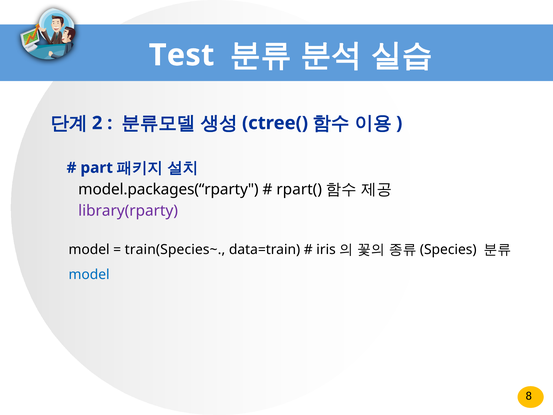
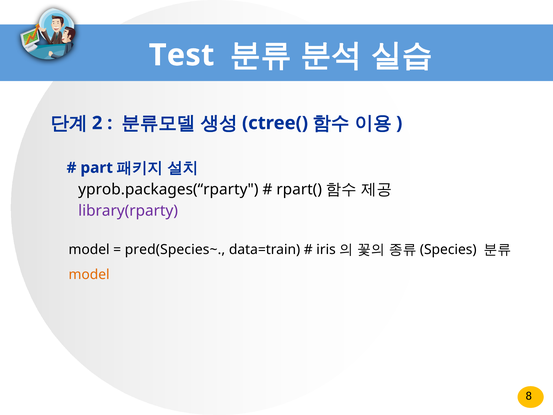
model.packages(“rparty: model.packages(“rparty -> yprob.packages(“rparty
train(Species~: train(Species~ -> pred(Species~
model at (89, 274) colour: blue -> orange
